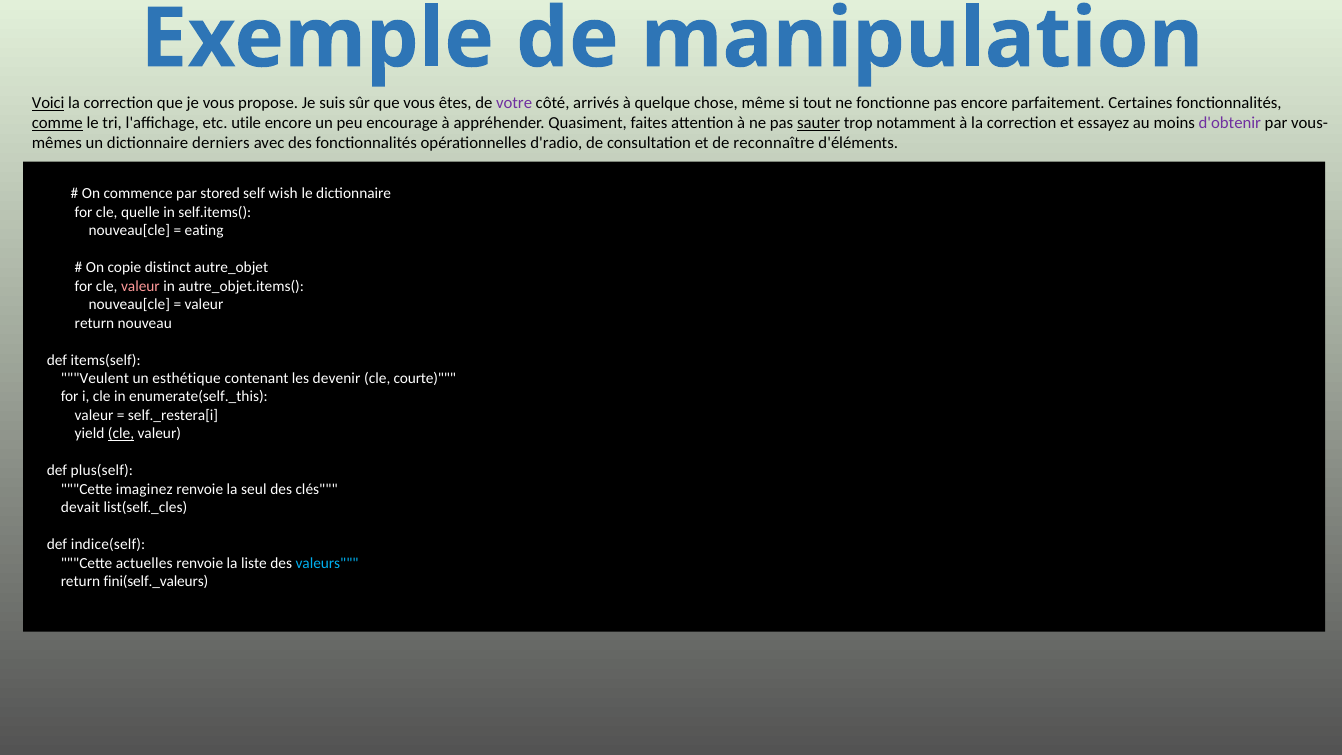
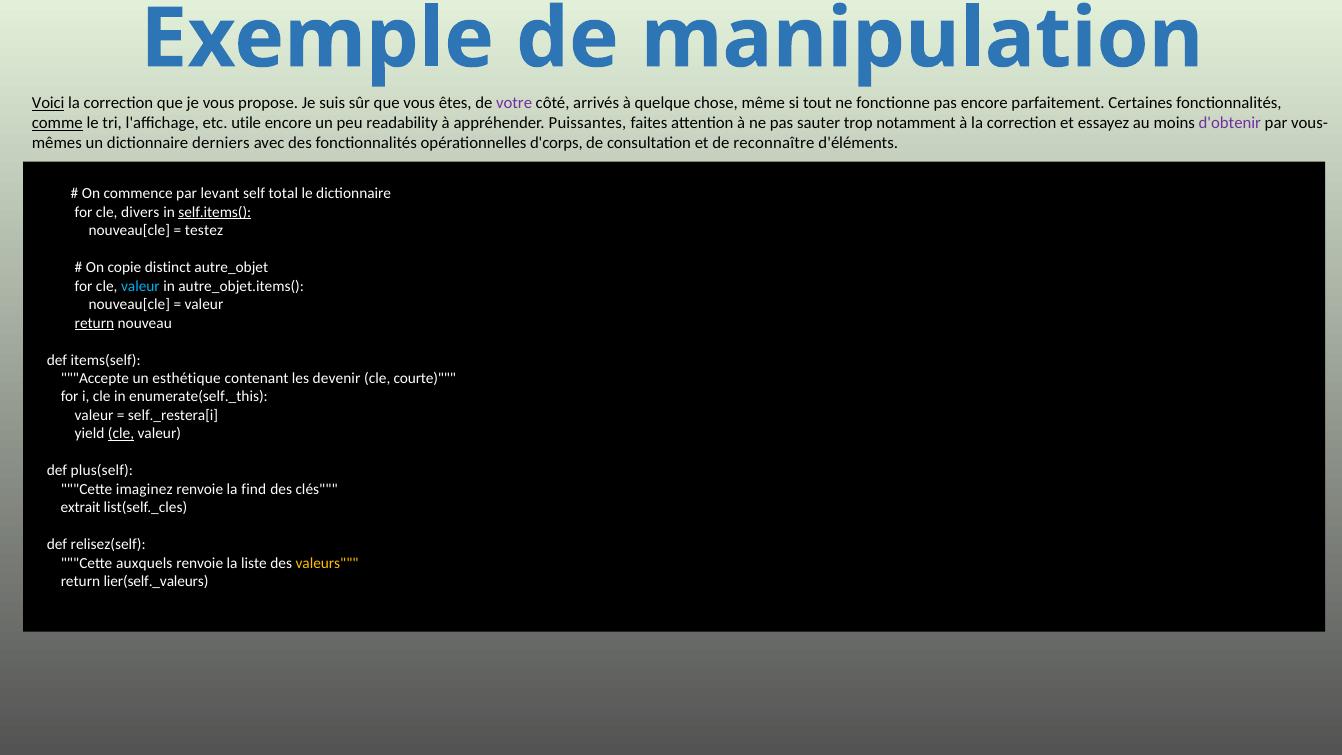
encourage: encourage -> readability
Quasiment: Quasiment -> Puissantes
sauter underline: present -> none
d'radio: d'radio -> d'corps
stored: stored -> levant
wish: wish -> total
quelle: quelle -> divers
self.items( underline: none -> present
eating: eating -> testez
valeur at (140, 286) colour: pink -> light blue
return at (94, 323) underline: none -> present
Veulent: Veulent -> Accepte
seul: seul -> find
devait: devait -> extrait
indice(self: indice(self -> relisez(self
actuelles: actuelles -> auxquels
valeurs colour: light blue -> yellow
fini(self._valeurs: fini(self._valeurs -> lier(self._valeurs
